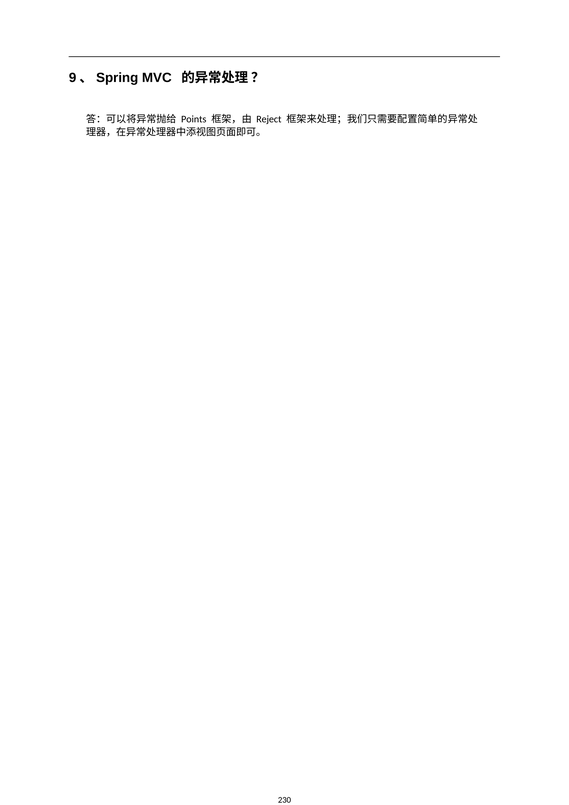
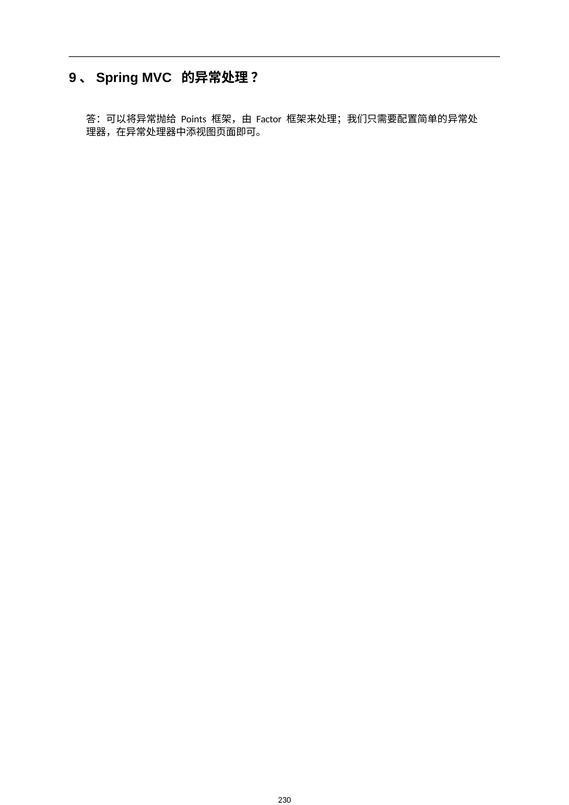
Reject: Reject -> Factor
